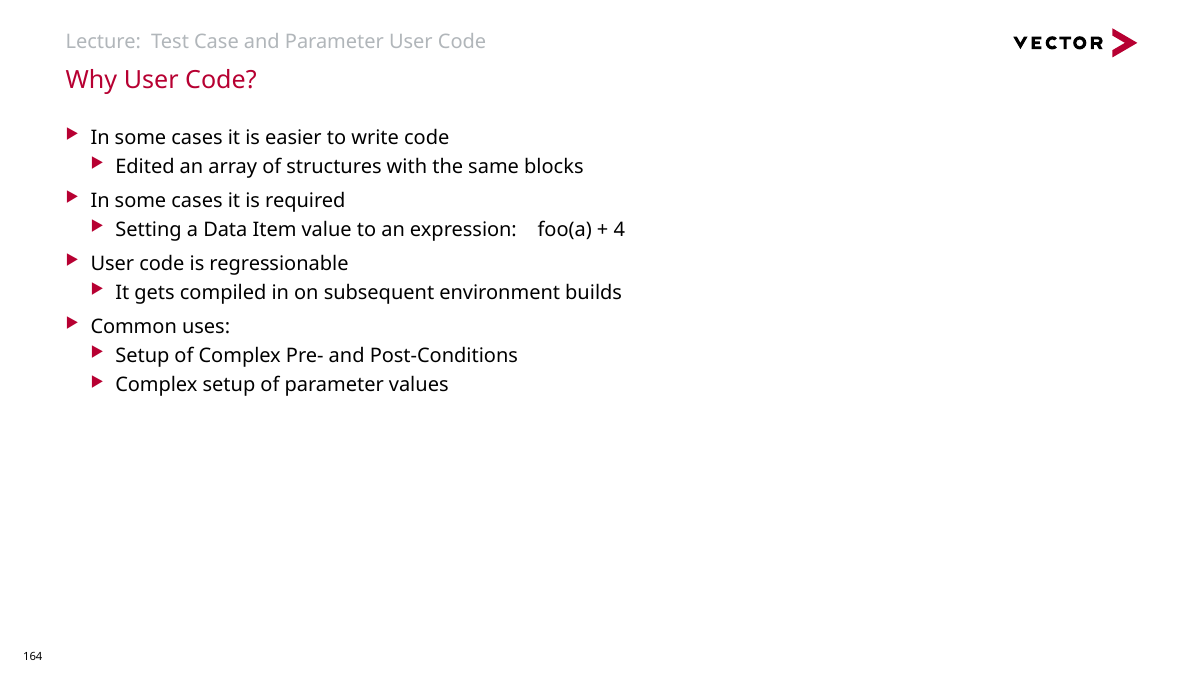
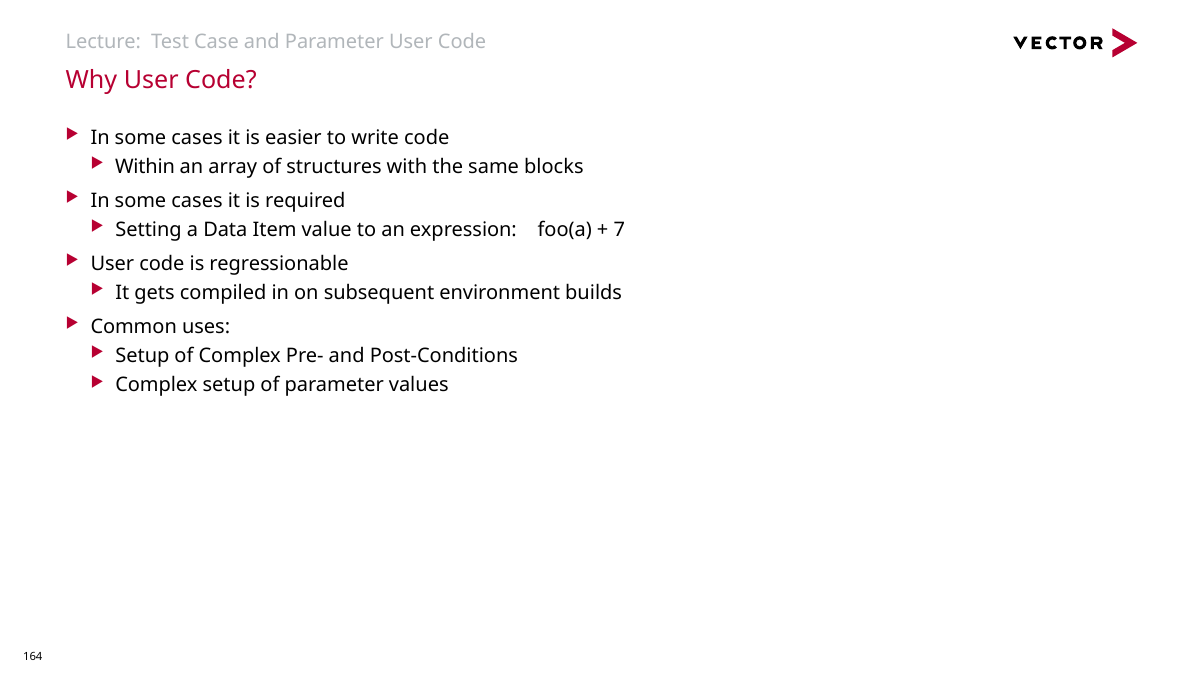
Edited: Edited -> Within
4: 4 -> 7
